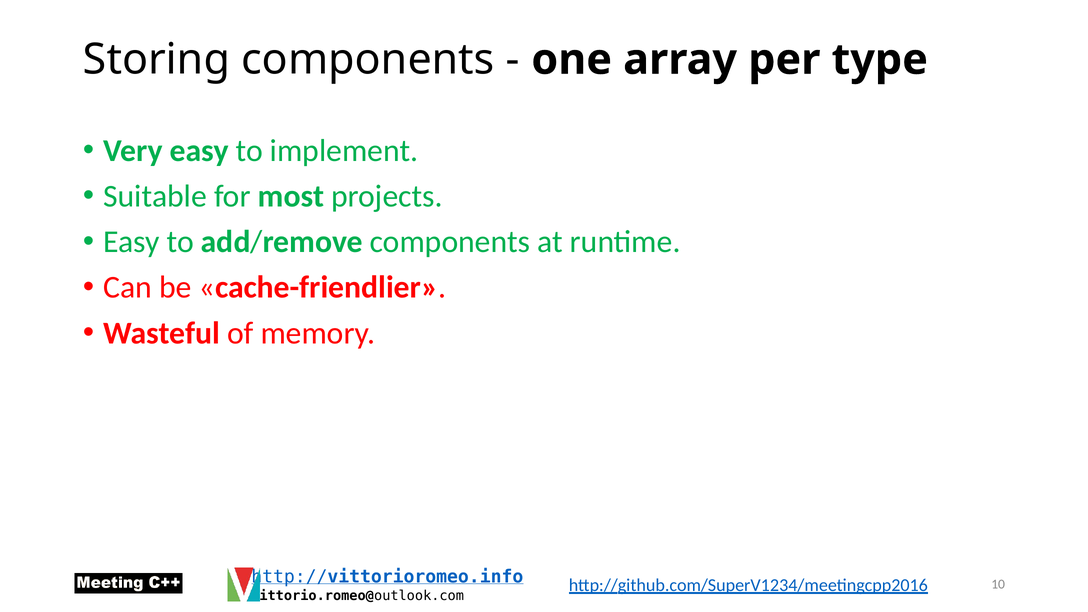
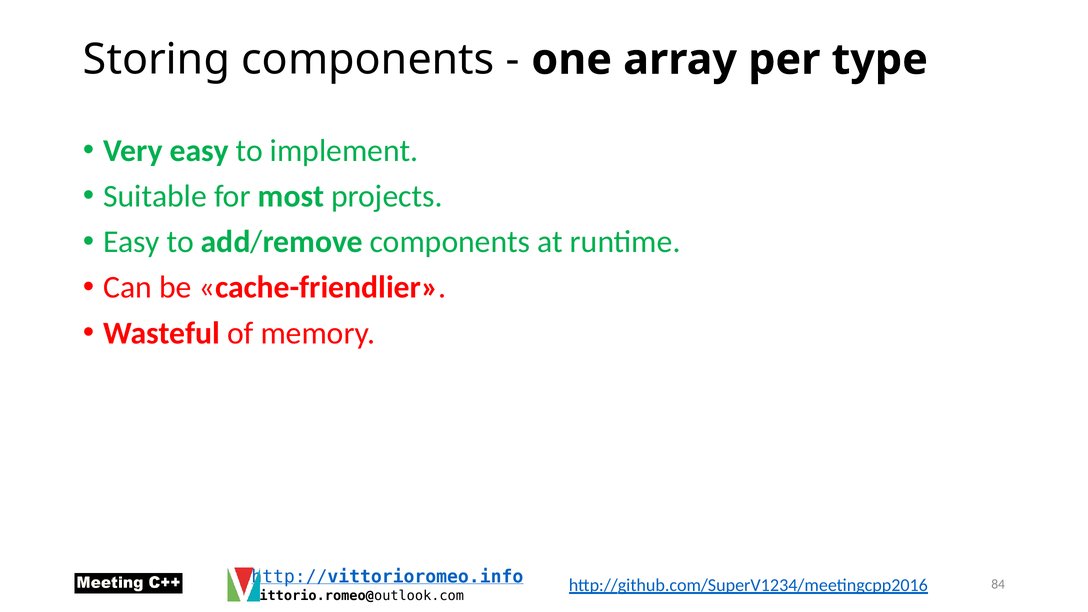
10: 10 -> 84
